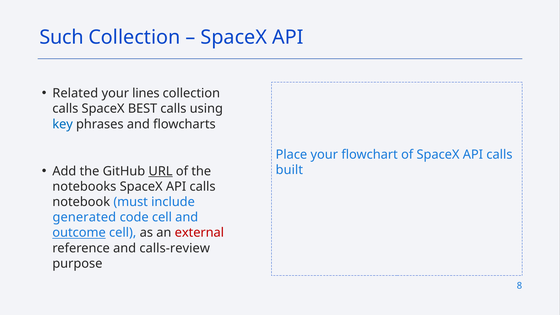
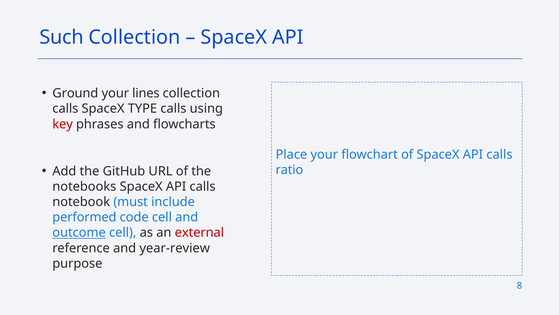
Related: Related -> Ground
BEST: BEST -> TYPE
key colour: blue -> red
URL underline: present -> none
built: built -> ratio
generated: generated -> performed
calls-review: calls-review -> year-review
